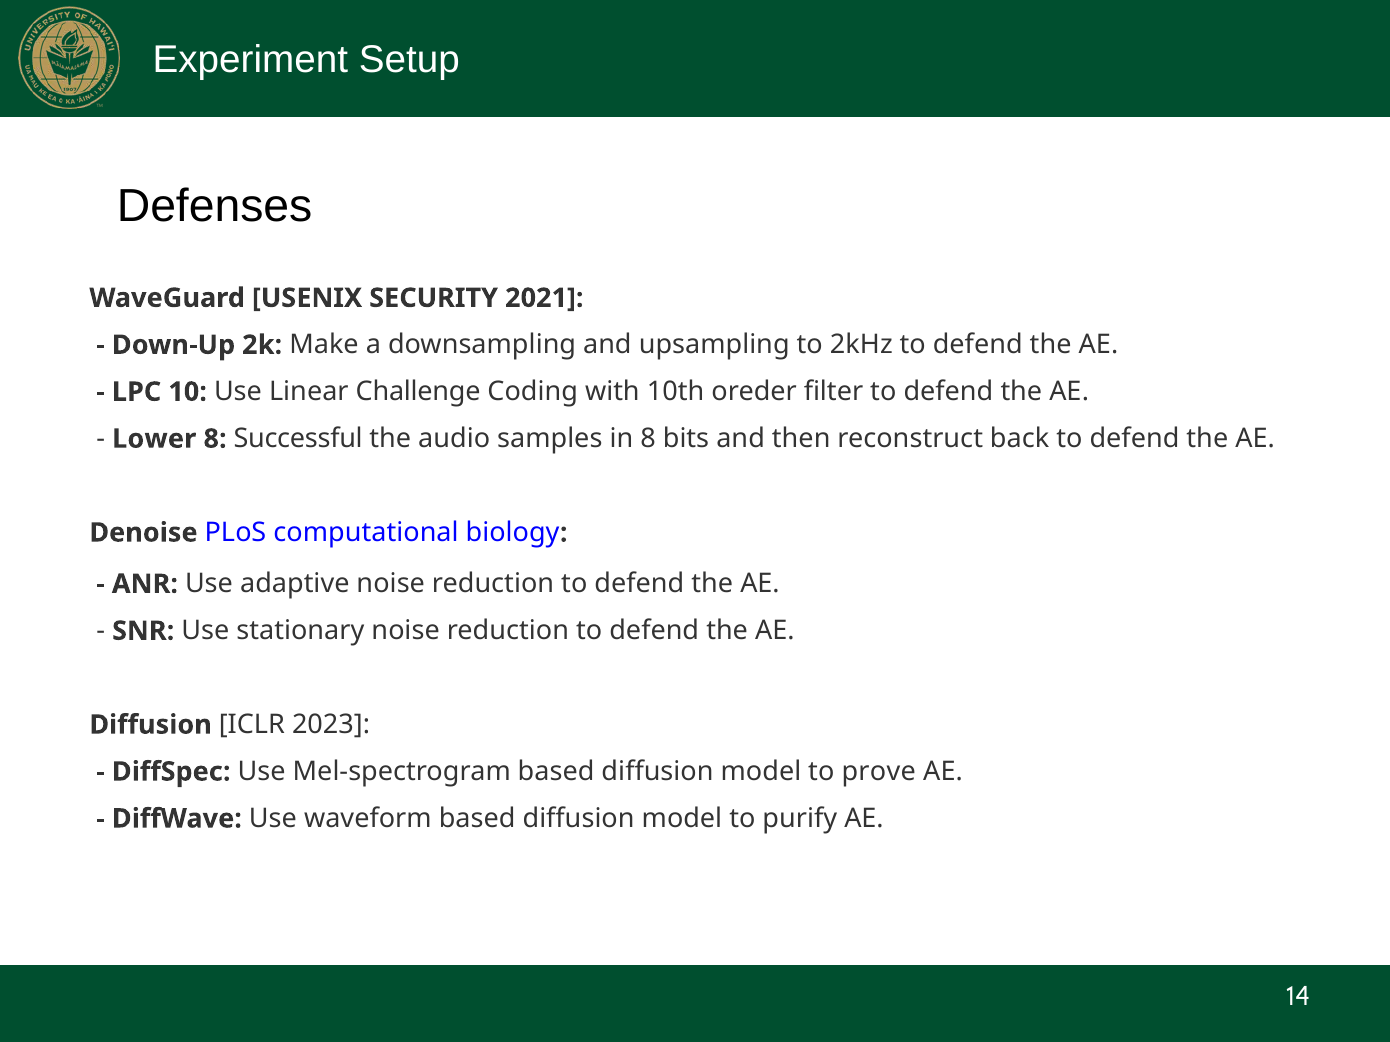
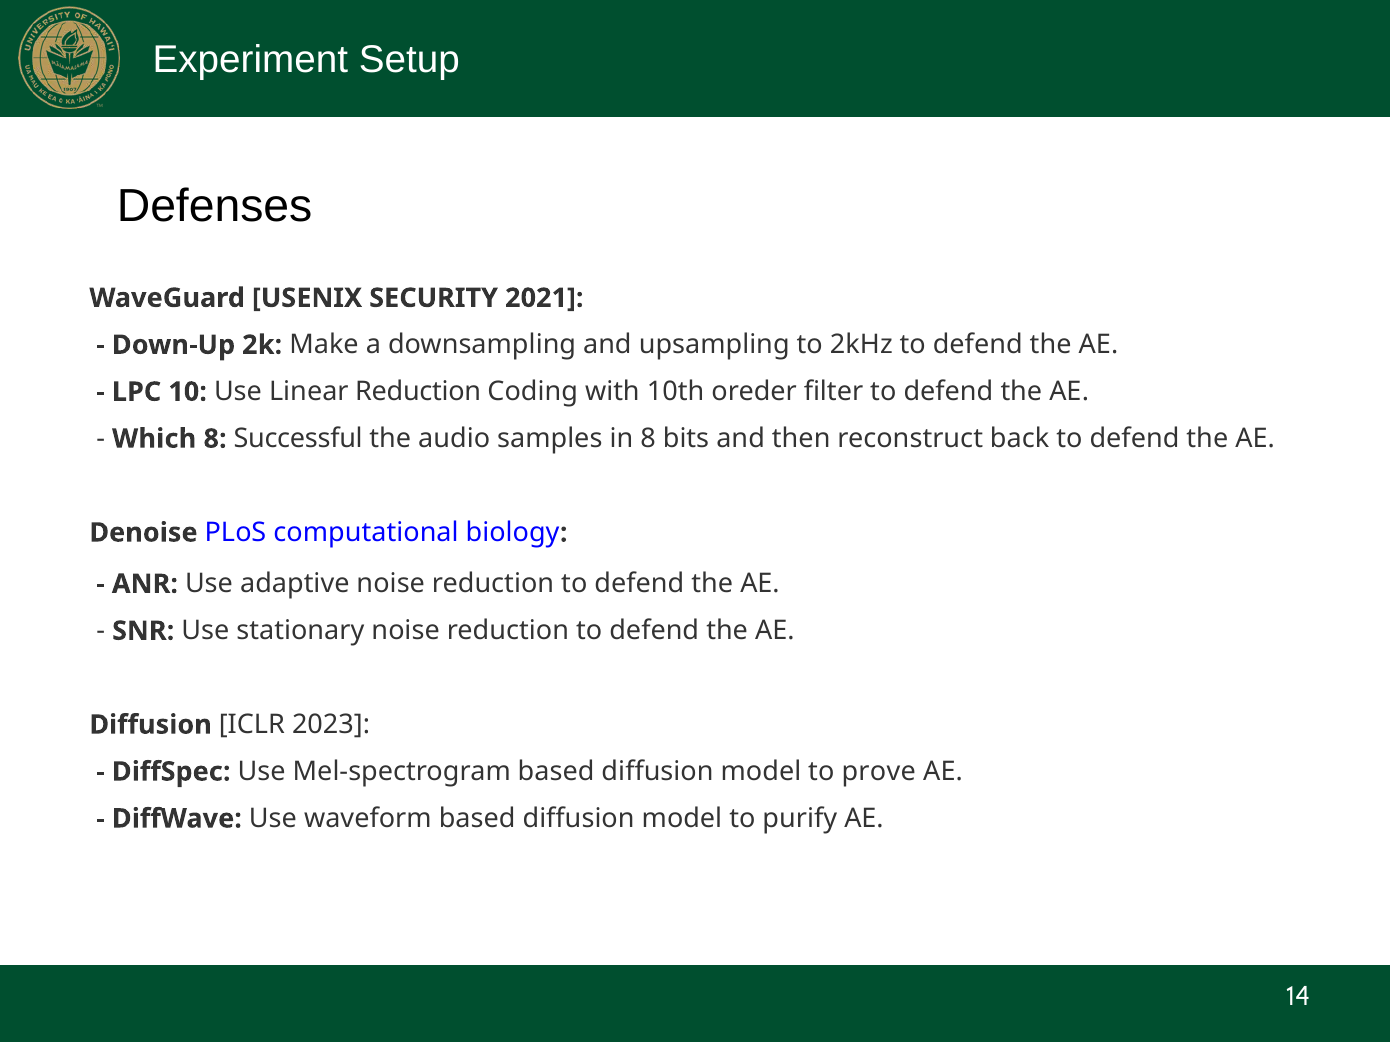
Linear Challenge: Challenge -> Reduction
Lower: Lower -> Which
